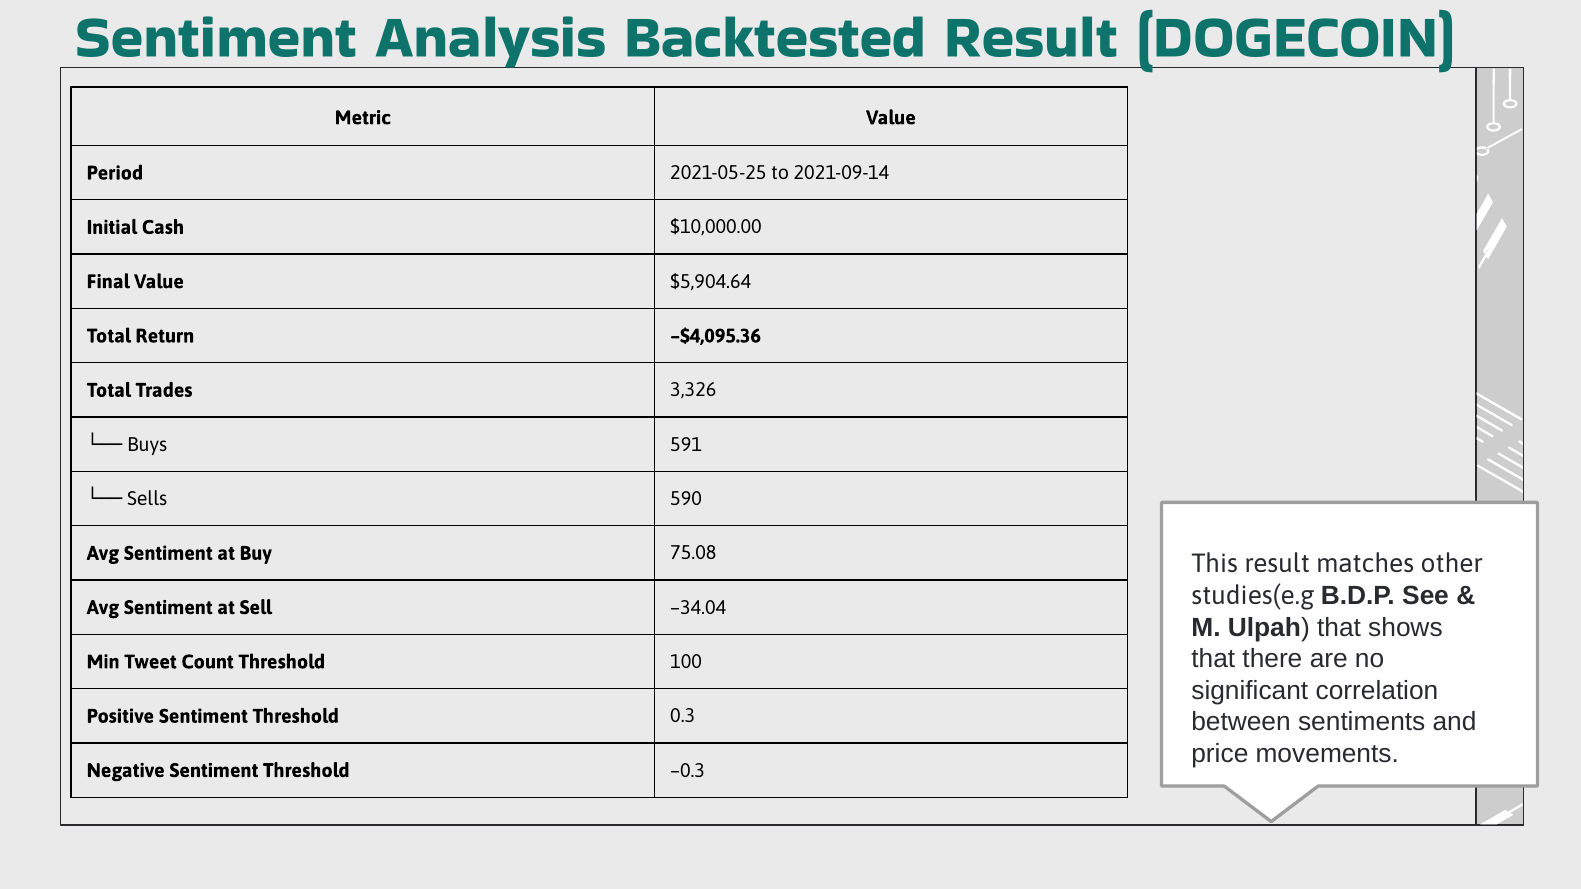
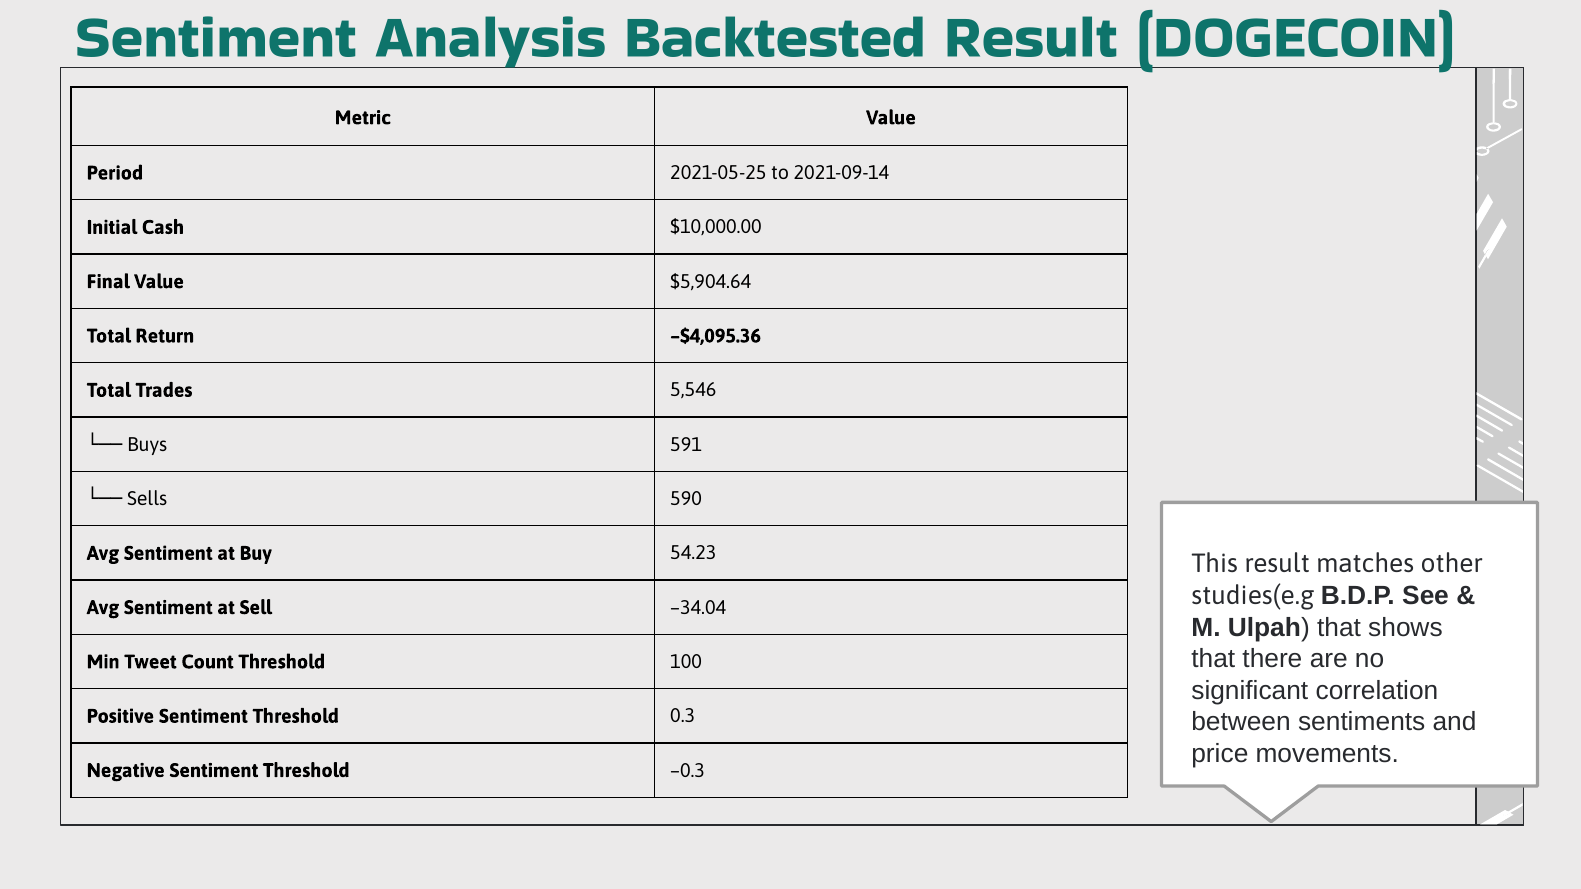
3,326: 3,326 -> 5,546
75.08: 75.08 -> 54.23
